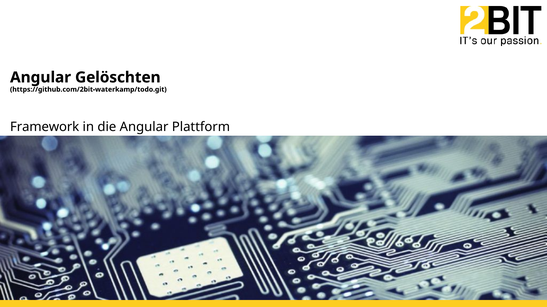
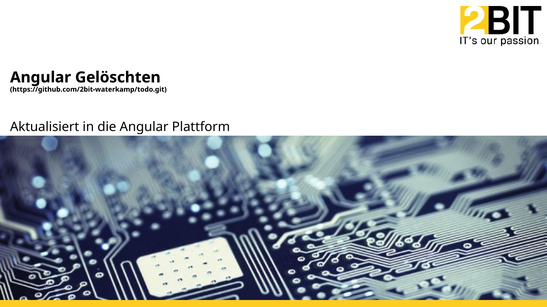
Framework: Framework -> Aktualisiert
